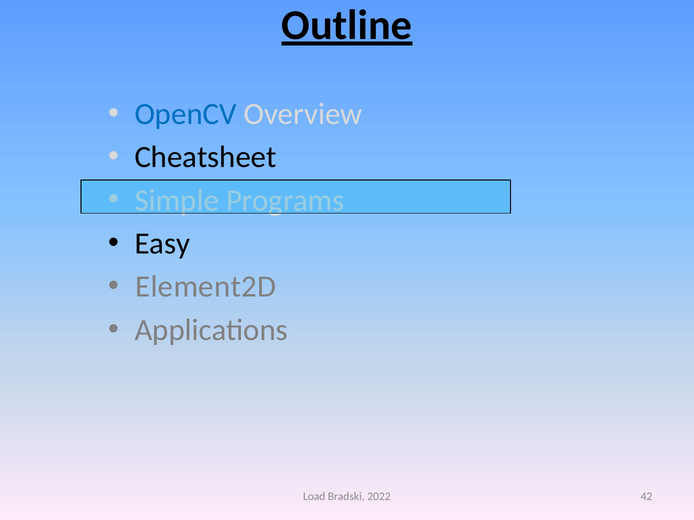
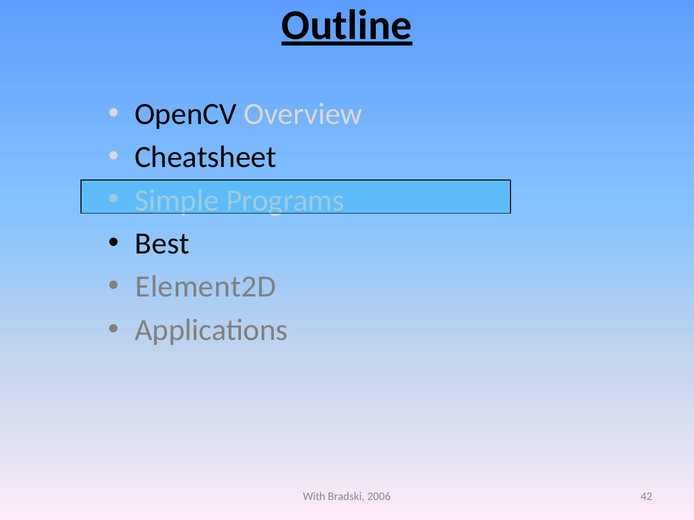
OpenCV colour: blue -> black
Easy: Easy -> Best
Load: Load -> With
2022: 2022 -> 2006
